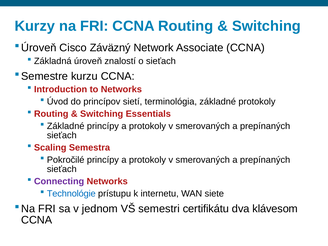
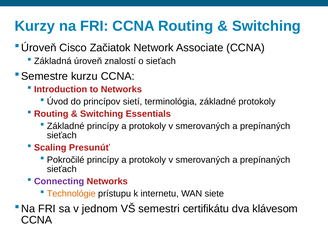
Záväzný: Záväzný -> Začiatok
Semestra: Semestra -> Presunúť
Technológie colour: blue -> orange
